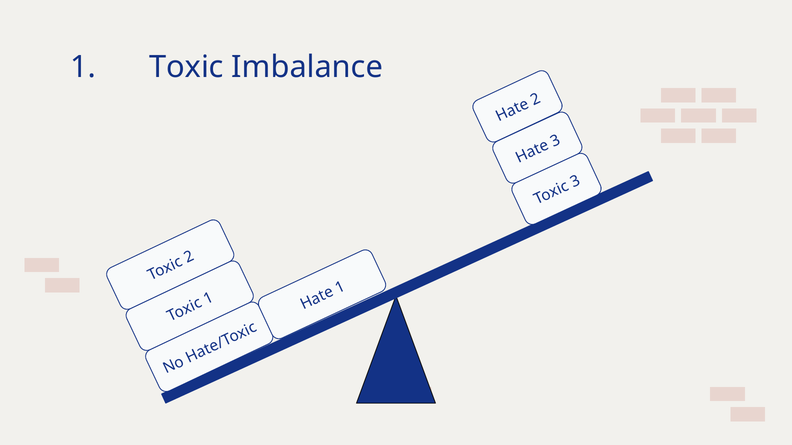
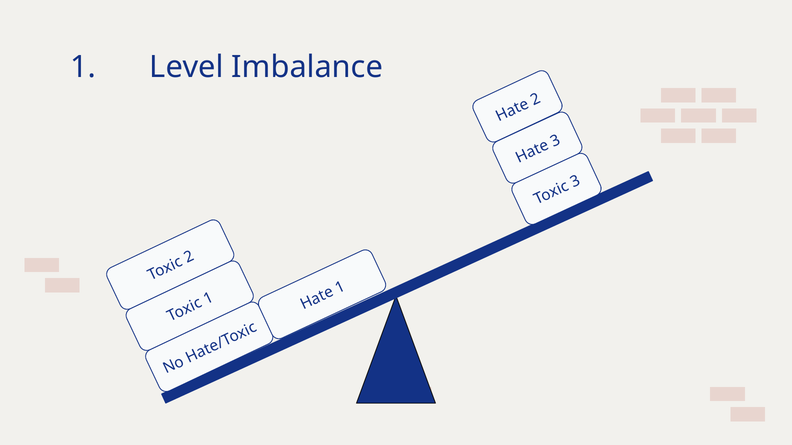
Toxic: Toxic -> Level
